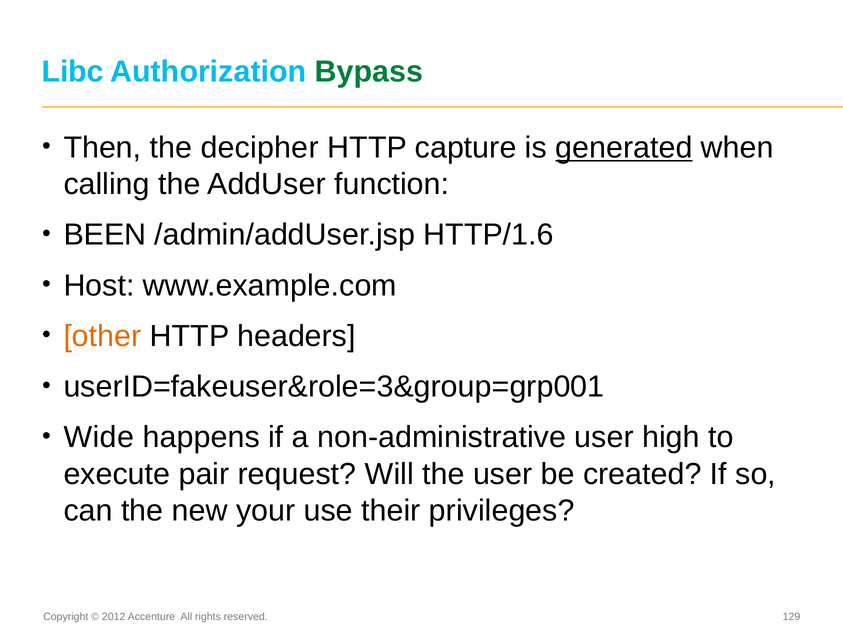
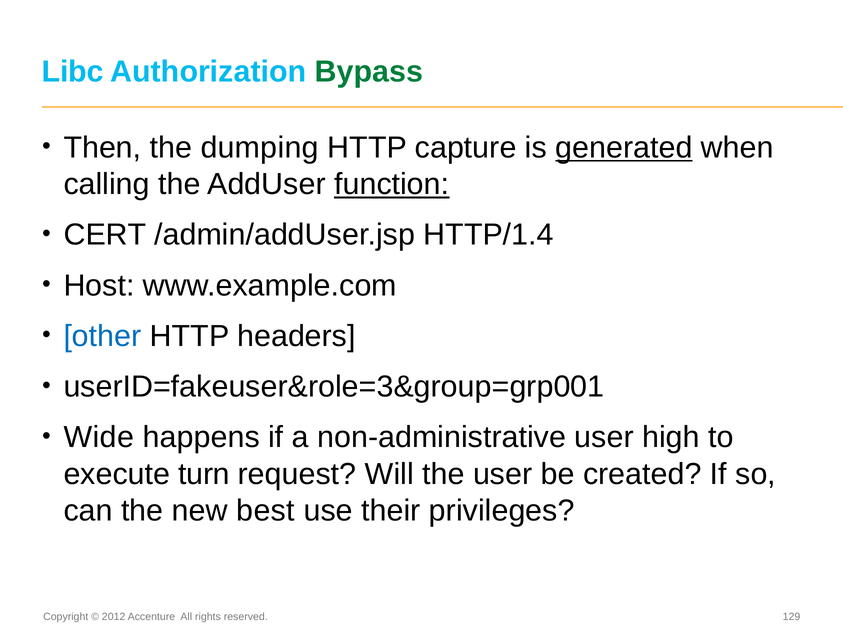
decipher: decipher -> dumping
function underline: none -> present
BEEN: BEEN -> CERT
HTTP/1.6: HTTP/1.6 -> HTTP/1.4
other colour: orange -> blue
pair: pair -> turn
your: your -> best
